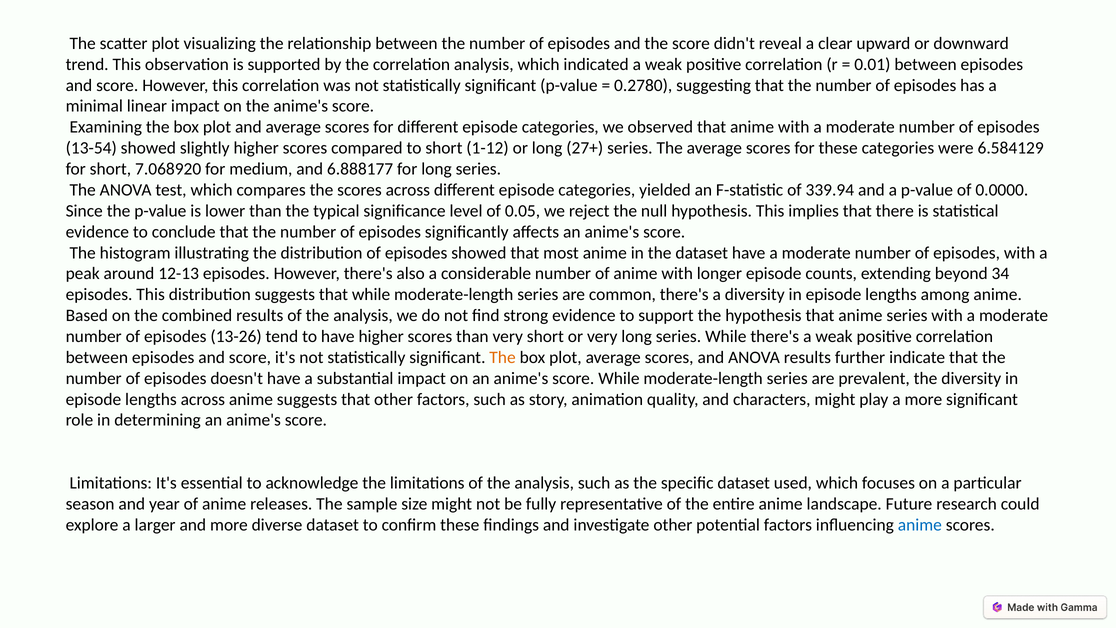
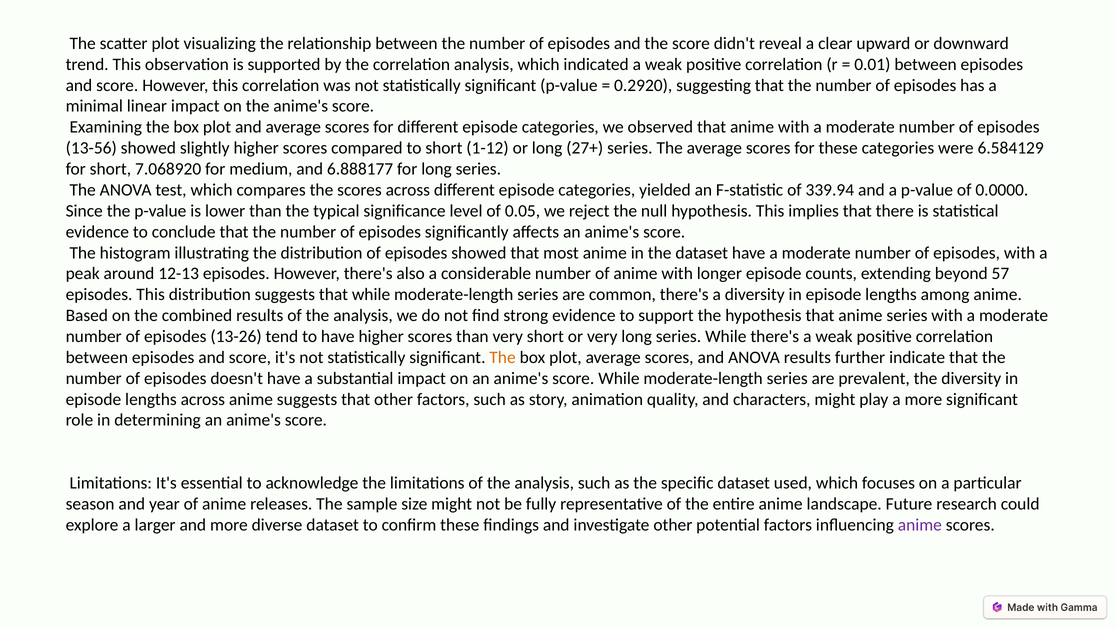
0.2780: 0.2780 -> 0.2920
13-54: 13-54 -> 13-56
34: 34 -> 57
anime at (920, 525) colour: blue -> purple
